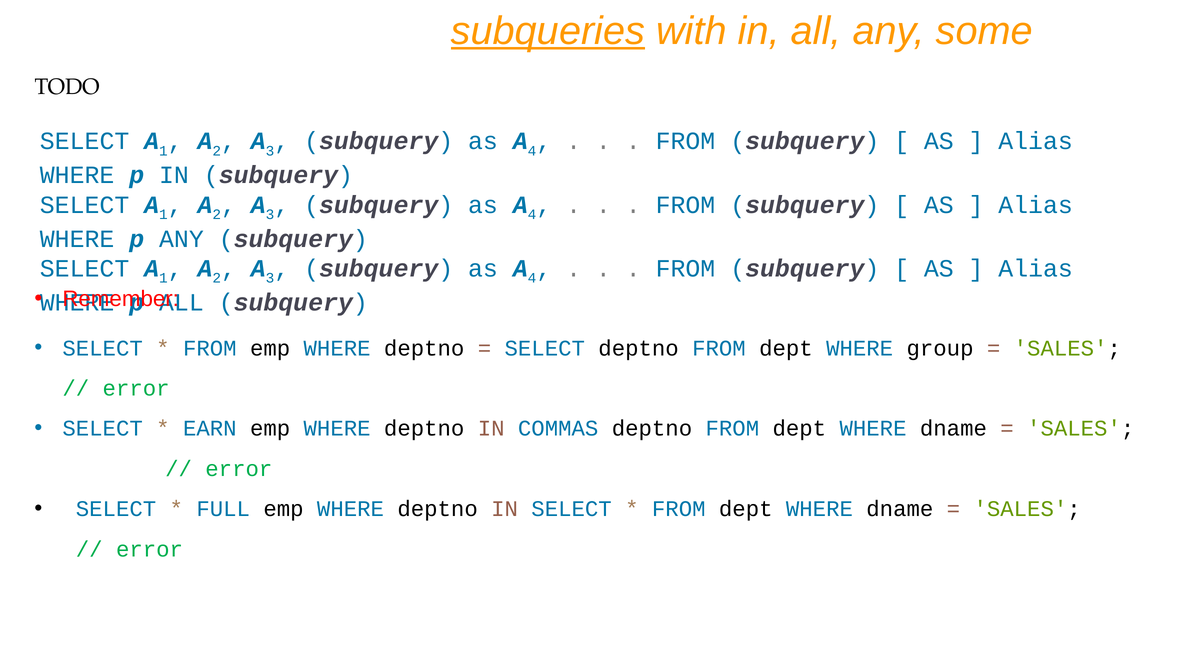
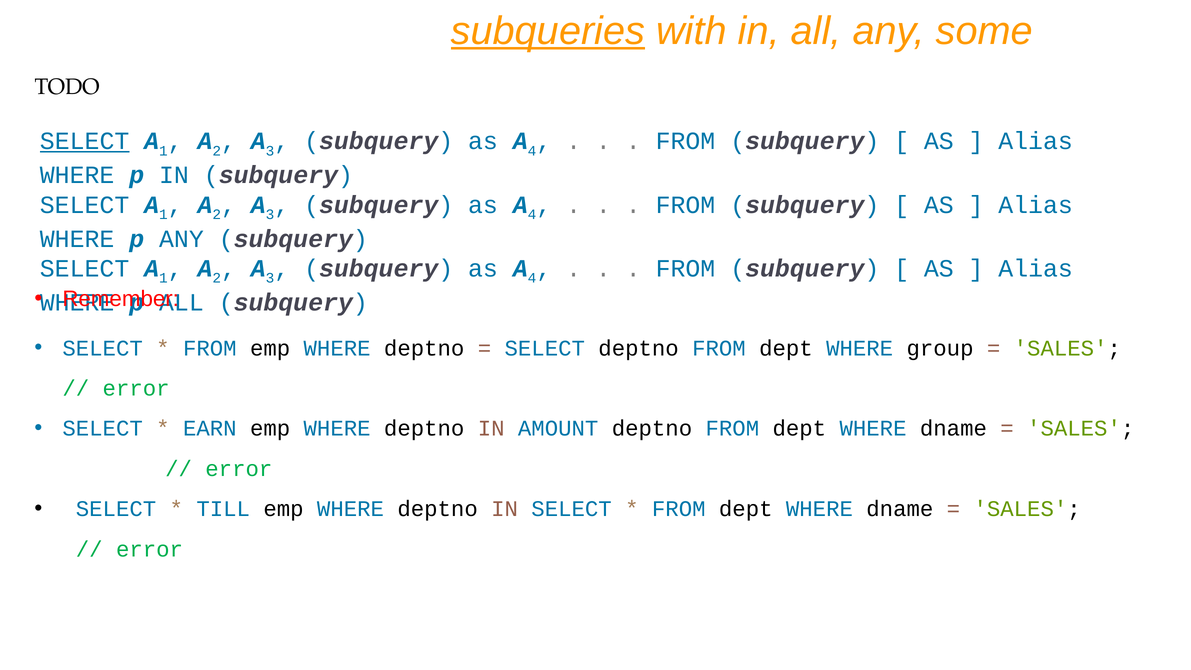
SELECT at (85, 141) underline: none -> present
COMMAS: COMMAS -> AMOUNT
FULL: FULL -> TILL
